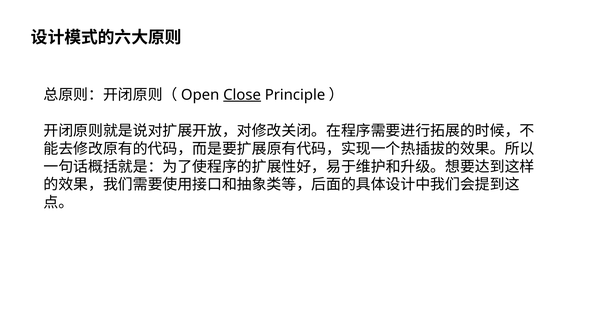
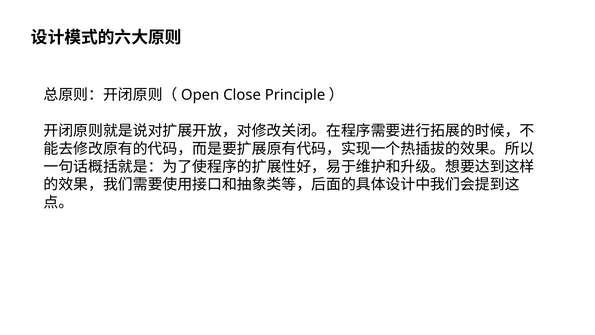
Close underline: present -> none
